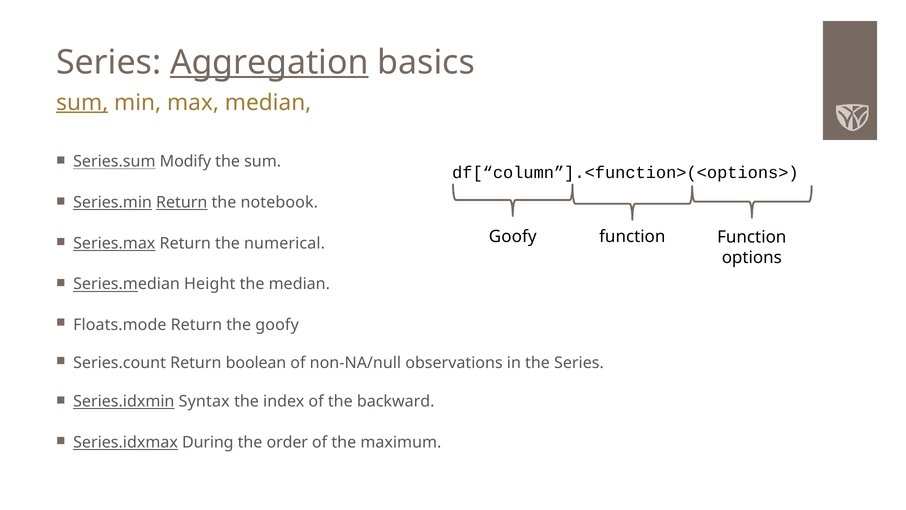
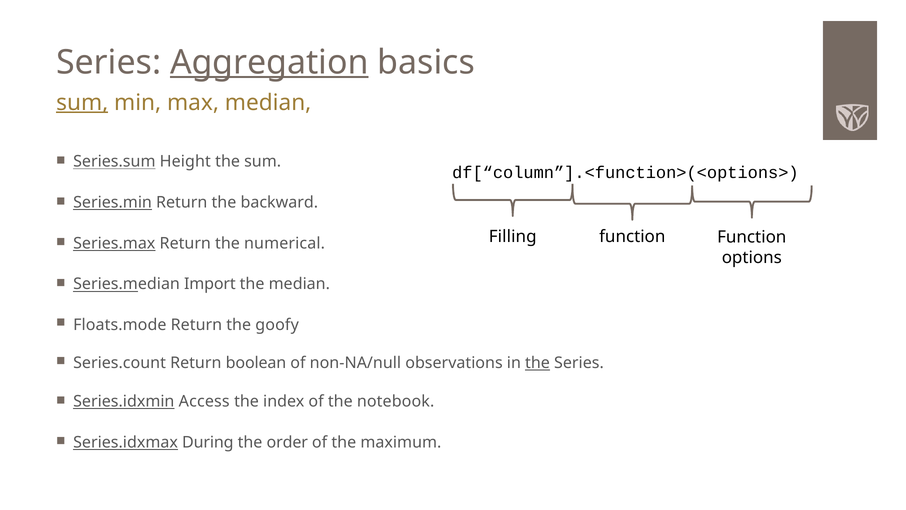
Modify: Modify -> Height
Return at (182, 202) underline: present -> none
notebook: notebook -> backward
Goofy at (513, 236): Goofy -> Filling
Height: Height -> Import
the at (537, 363) underline: none -> present
Syntax: Syntax -> Access
backward: backward -> notebook
